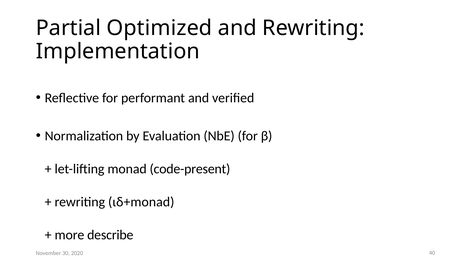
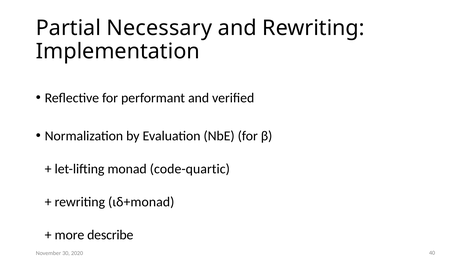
Optimized: Optimized -> Necessary
code-present: code-present -> code-quartic
